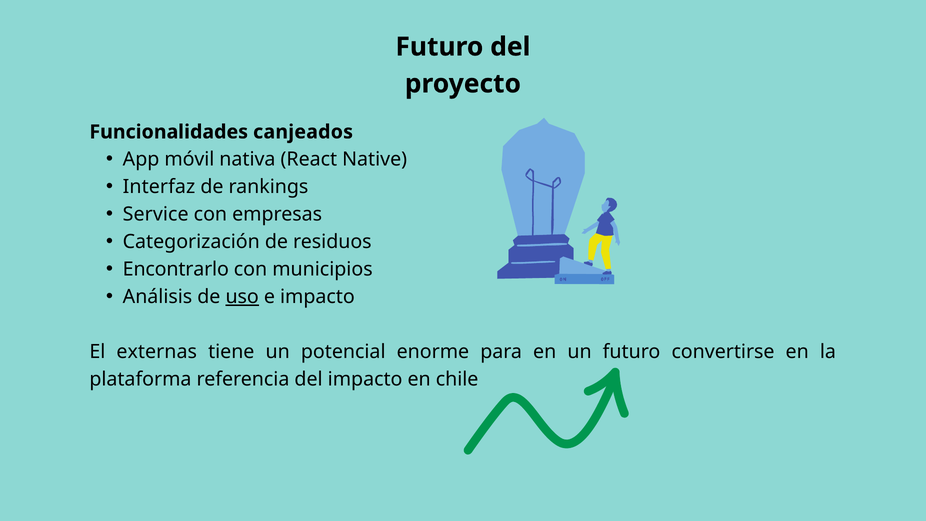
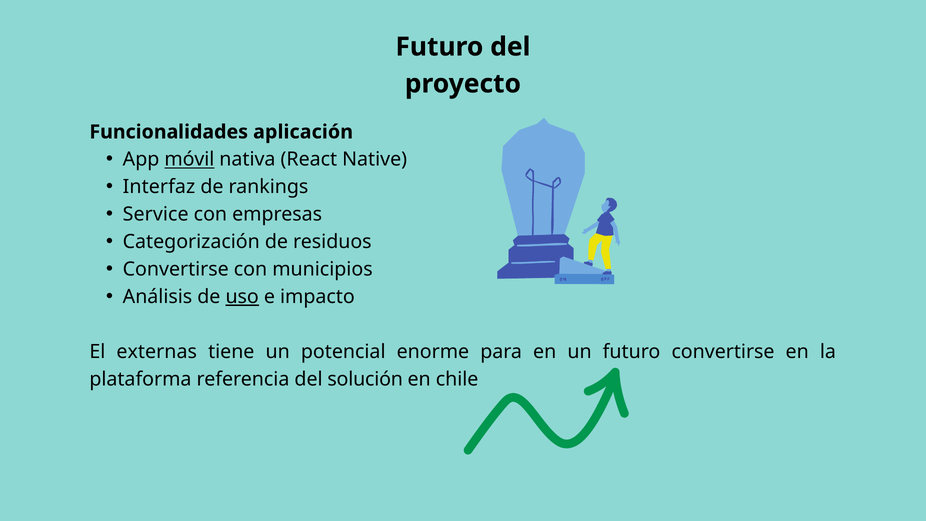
canjeados: canjeados -> aplicación
móvil underline: none -> present
Encontrarlo at (176, 269): Encontrarlo -> Convertirse
del impacto: impacto -> solución
